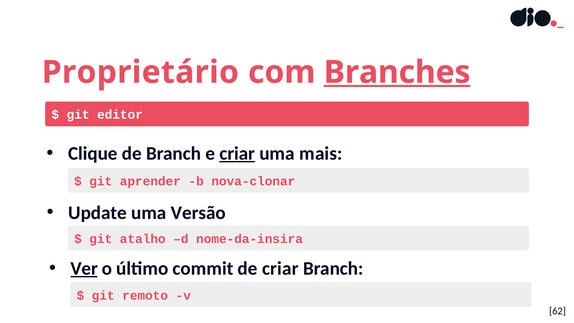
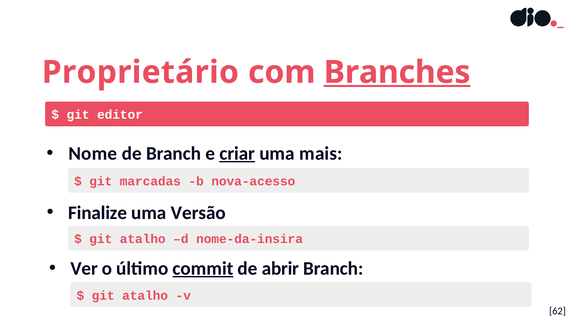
Clique: Clique -> Nome
aprender: aprender -> marcadas
nova-clonar: nova-clonar -> nova-acesso
Update: Update -> Finalize
Ver underline: present -> none
commit underline: none -> present
de criar: criar -> abrir
remoto at (145, 295): remoto -> atalho
